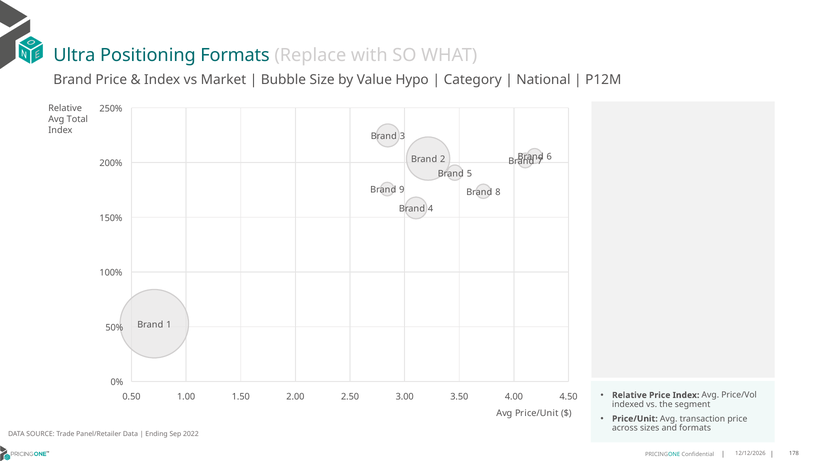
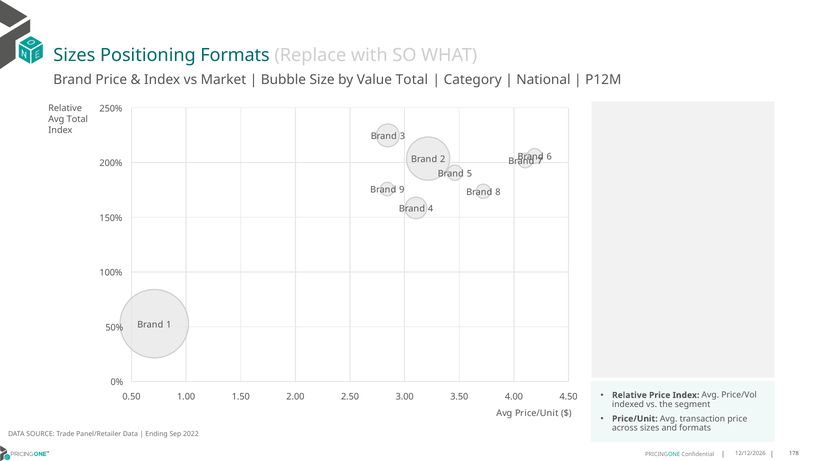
Ultra at (74, 55): Ultra -> Sizes
Value Hypo: Hypo -> Total
